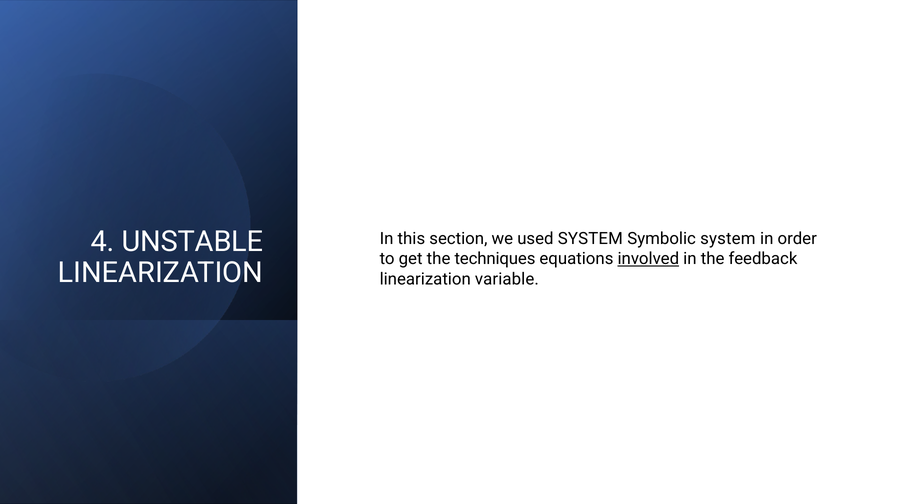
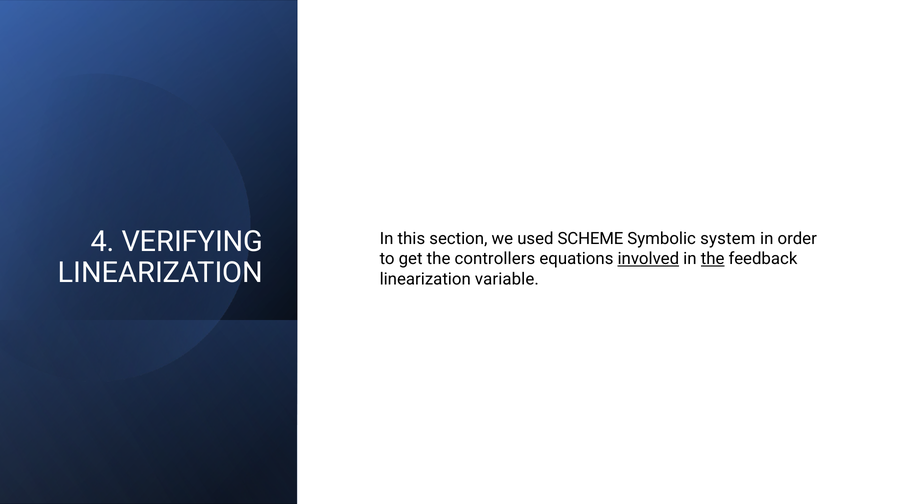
UNSTABLE: UNSTABLE -> VERIFYING
used SYSTEM: SYSTEM -> SCHEME
techniques: techniques -> controllers
the at (713, 259) underline: none -> present
